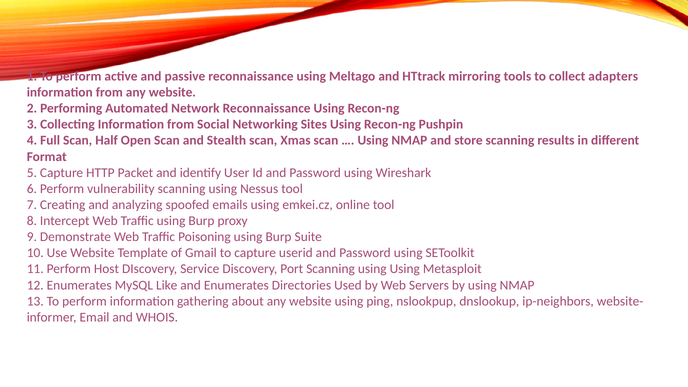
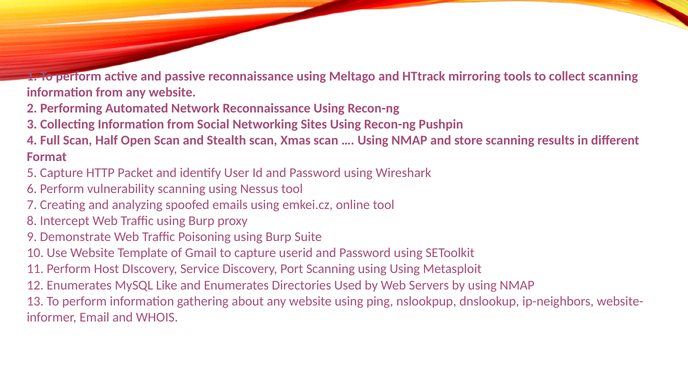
collect adapters: adapters -> scanning
